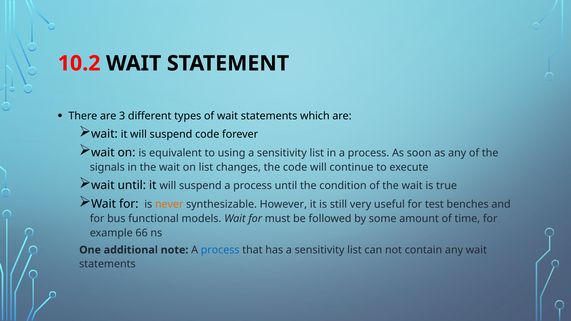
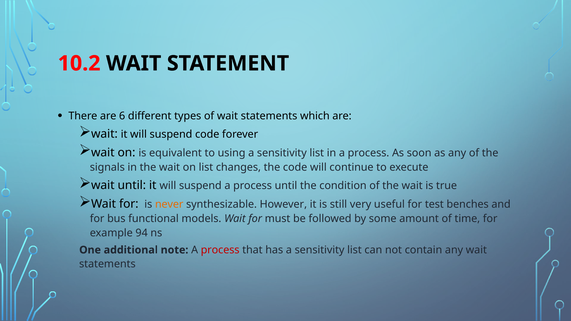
3: 3 -> 6
66: 66 -> 94
process at (220, 250) colour: blue -> red
